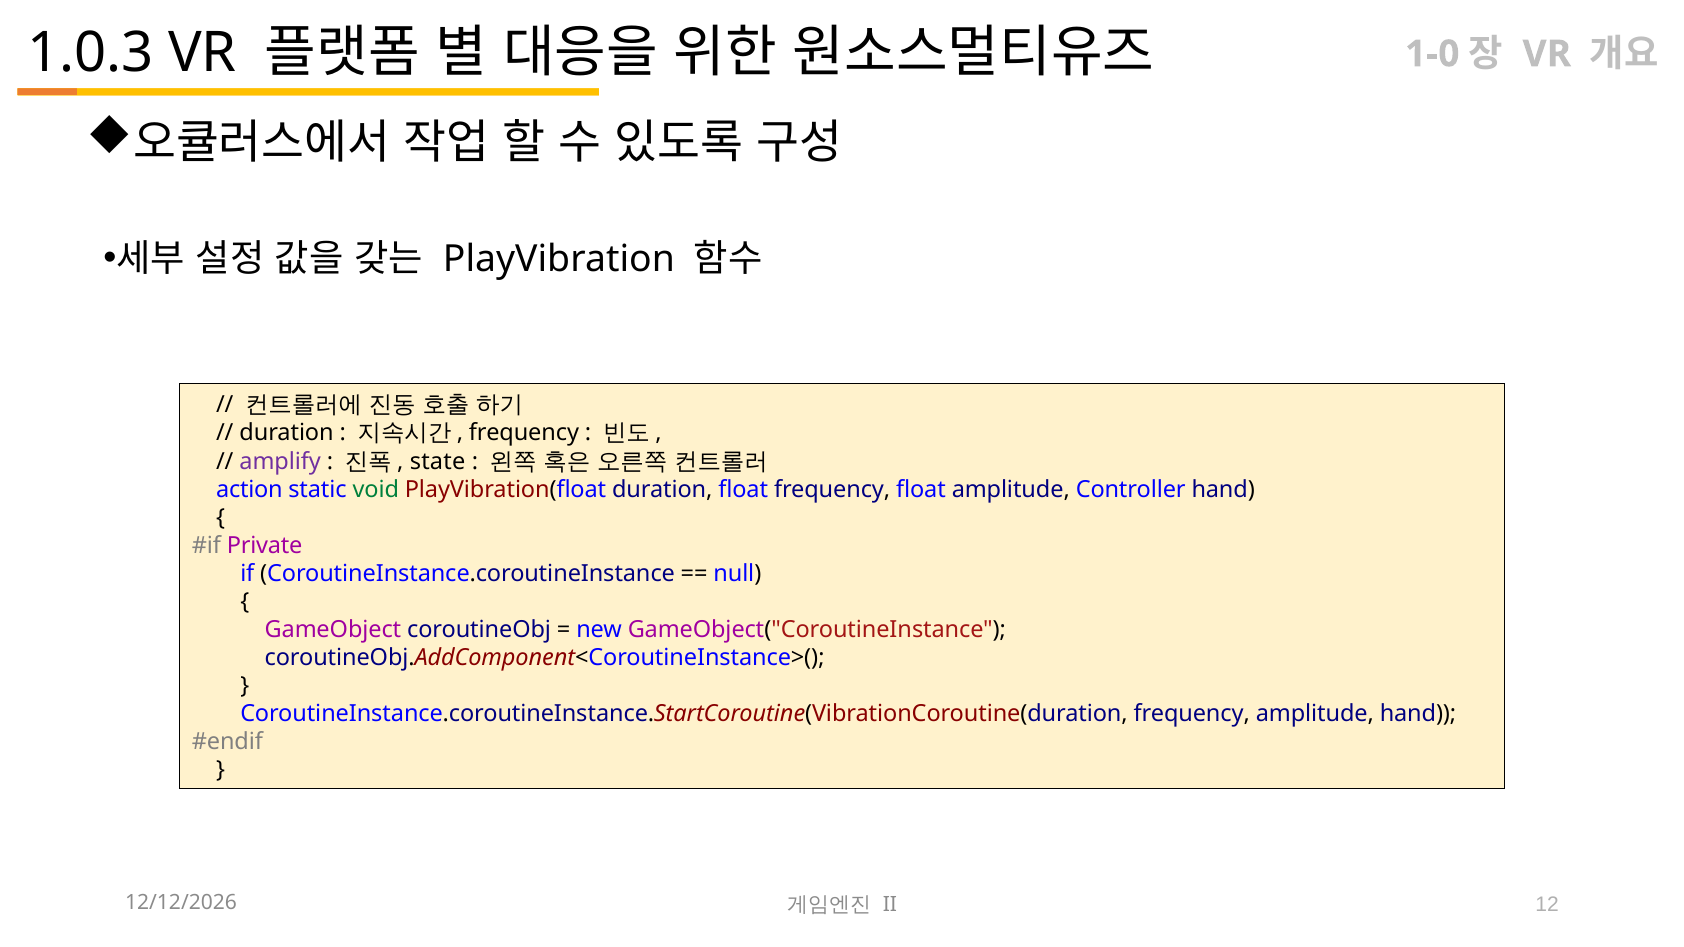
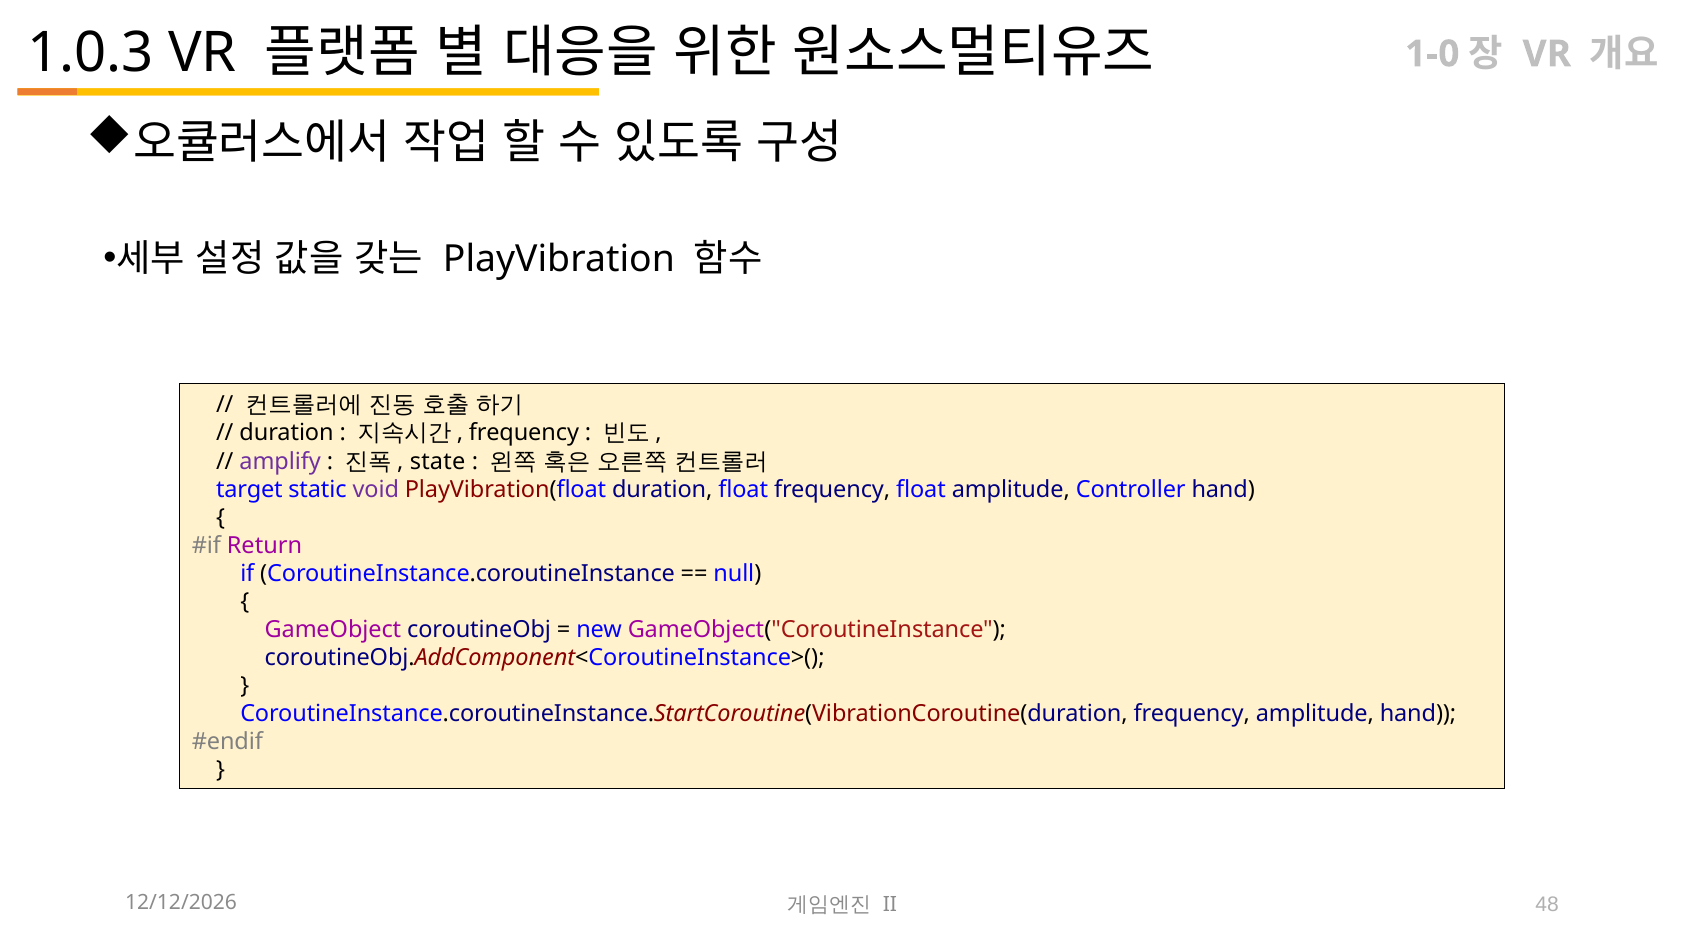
action: action -> target
void colour: green -> purple
Private: Private -> Return
12: 12 -> 48
